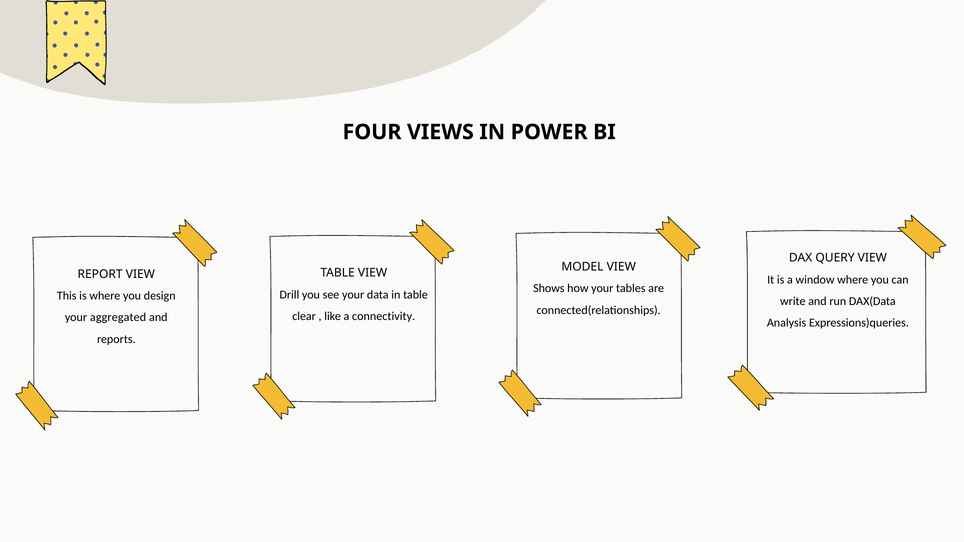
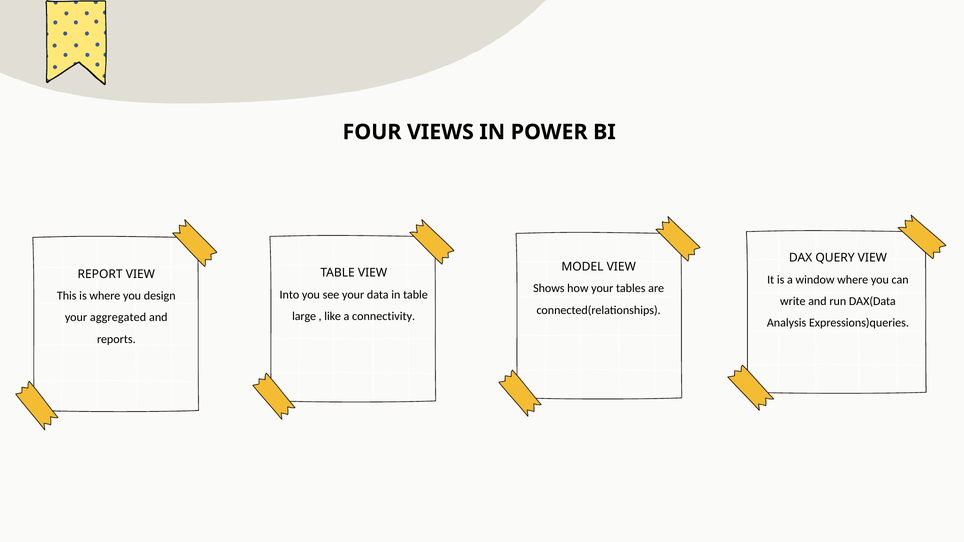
Drill: Drill -> Into
clear: clear -> large
